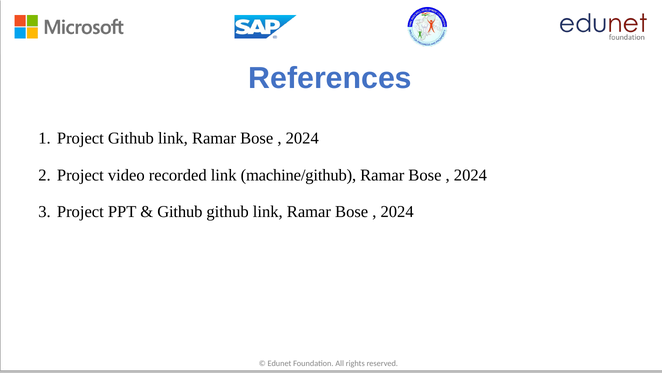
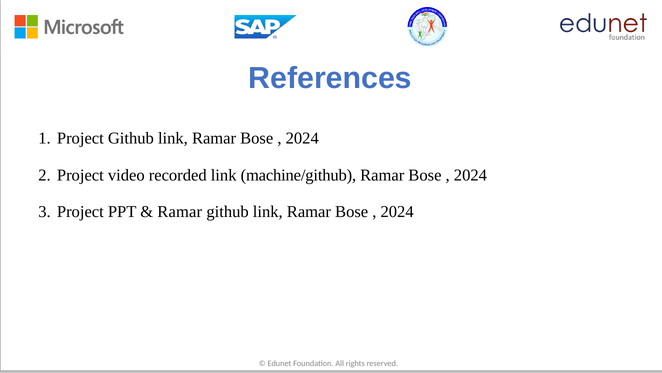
Github at (180, 211): Github -> Ramar
